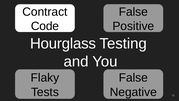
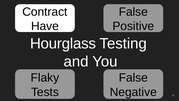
Code: Code -> Have
